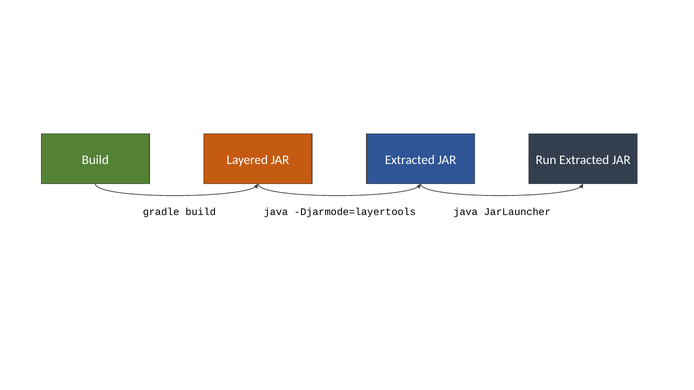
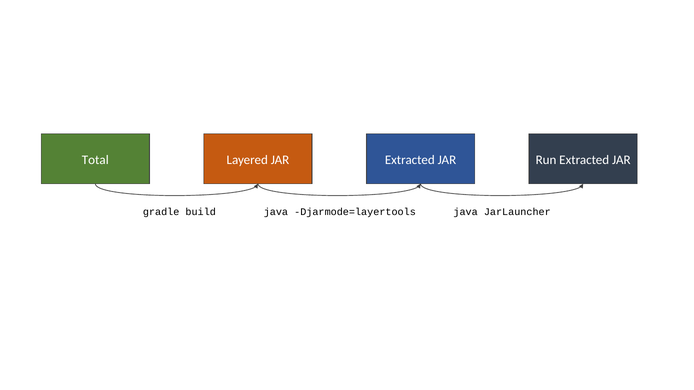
Build at (95, 160): Build -> Total
